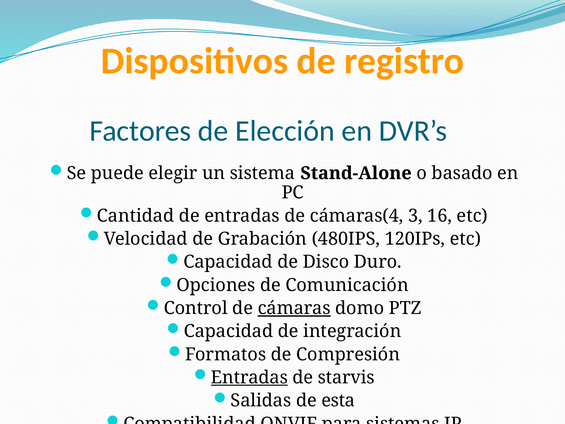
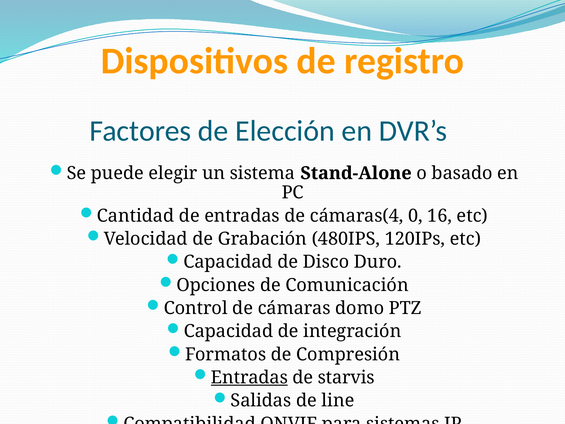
3: 3 -> 0
cámaras underline: present -> none
esta: esta -> line
